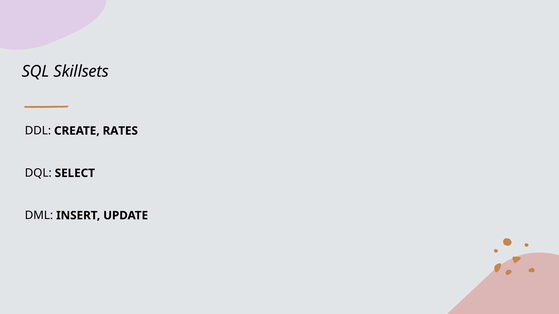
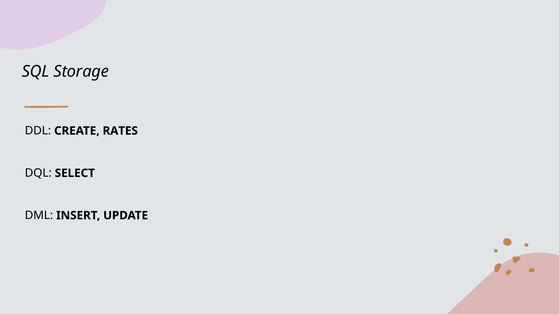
Skillsets: Skillsets -> Storage
